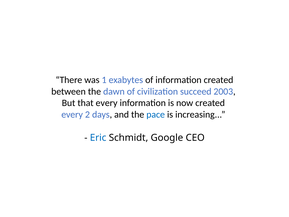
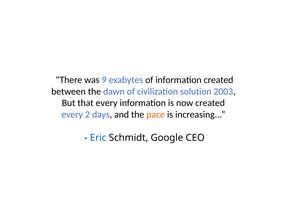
1: 1 -> 9
succeed: succeed -> solution
pace colour: blue -> orange
